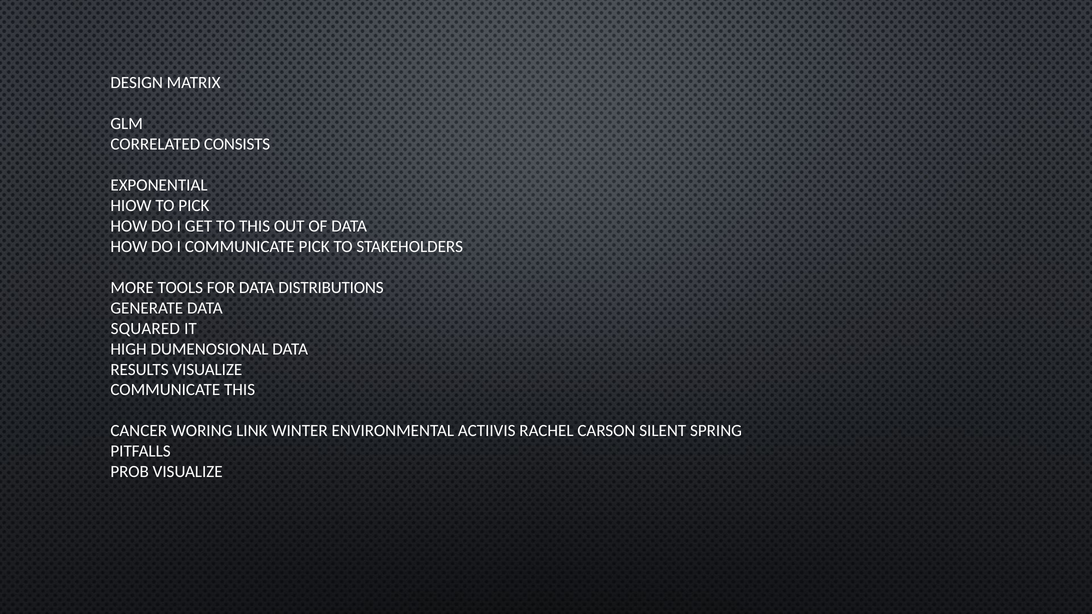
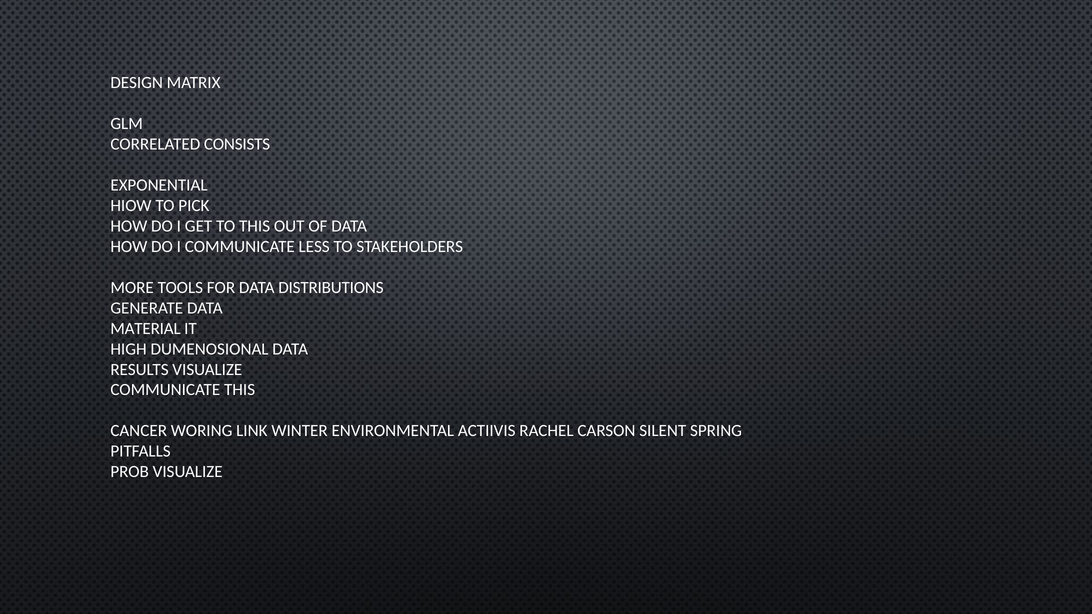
COMMUNICATE PICK: PICK -> LESS
SQUARED: SQUARED -> MATERIAL
